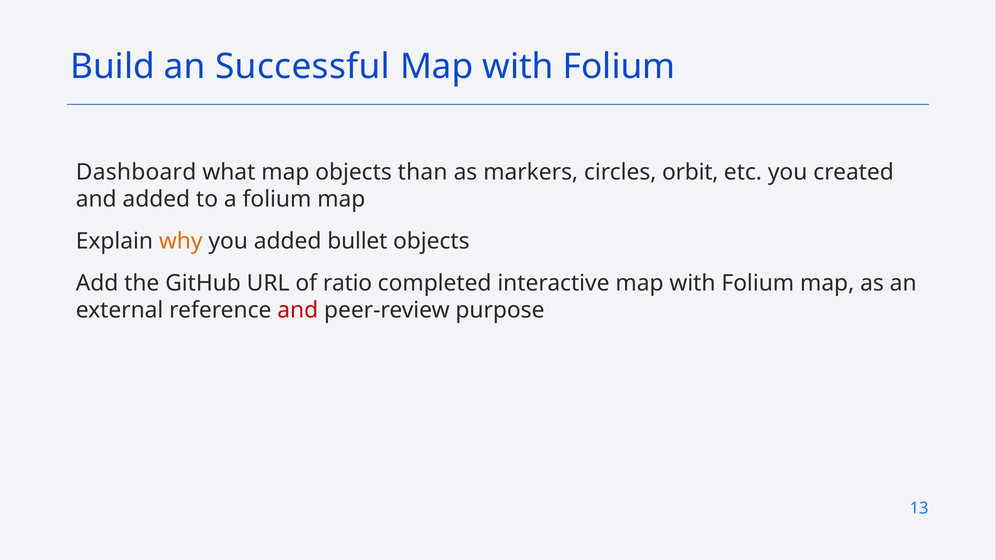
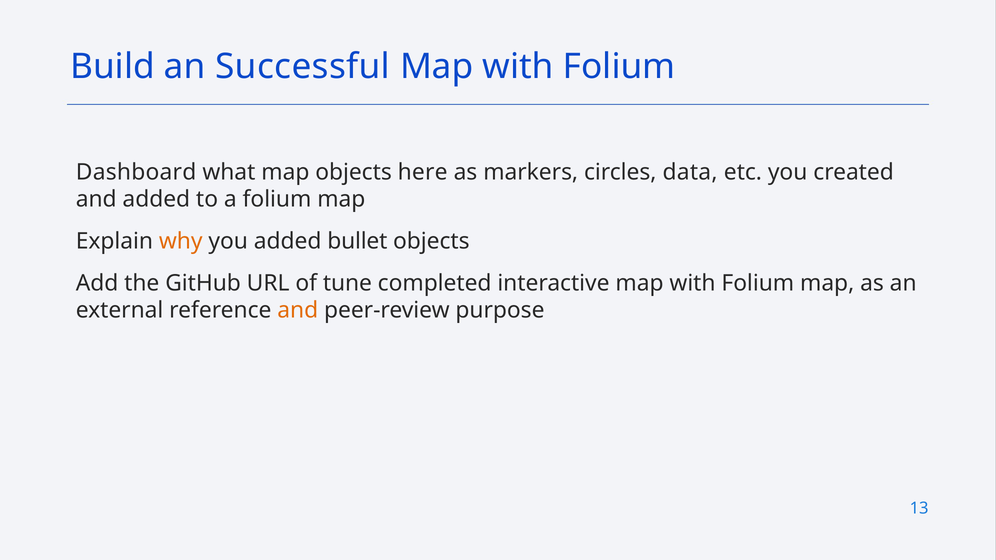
than: than -> here
orbit: orbit -> data
ratio: ratio -> tune
and at (298, 311) colour: red -> orange
